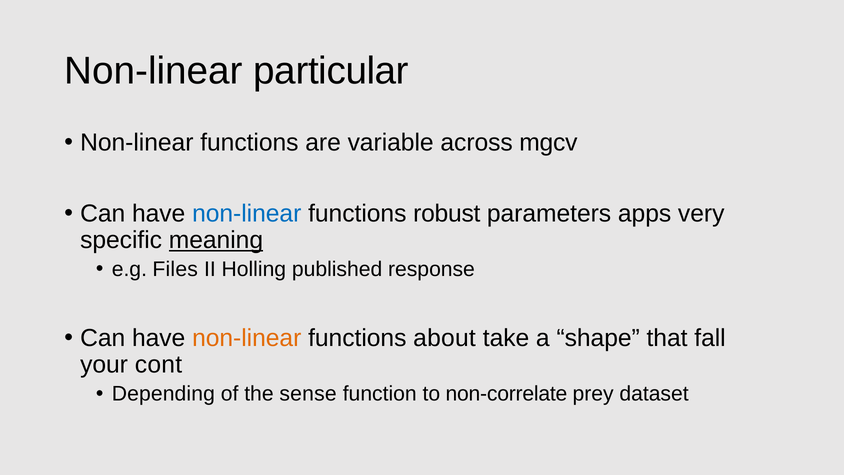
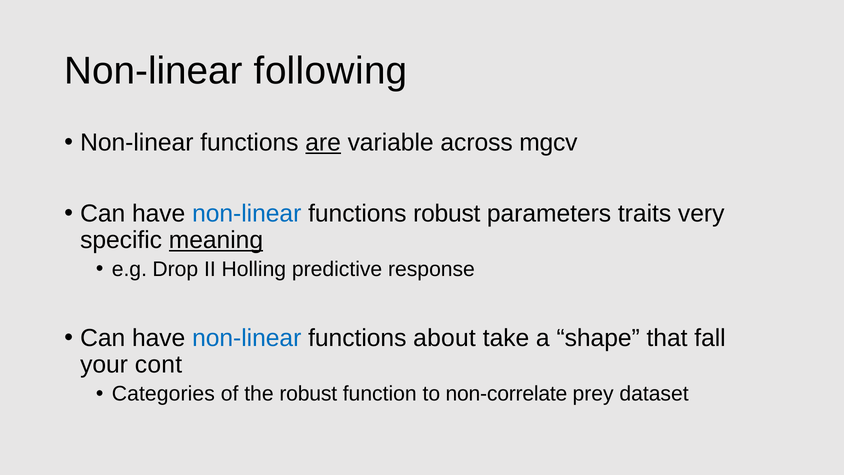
particular: particular -> following
are underline: none -> present
apps: apps -> traits
Files: Files -> Drop
published: published -> predictive
non-linear at (247, 338) colour: orange -> blue
Depending: Depending -> Categories
the sense: sense -> robust
